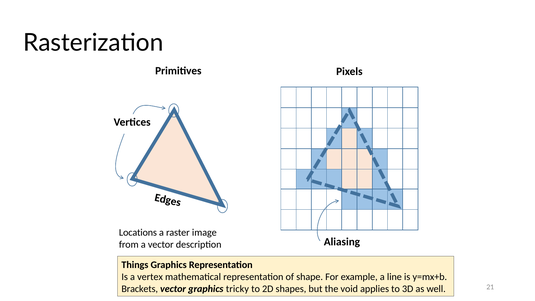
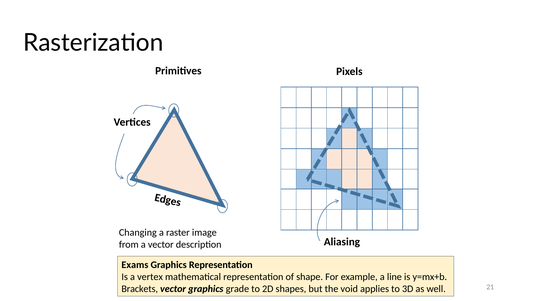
Locations: Locations -> Changing
Things: Things -> Exams
tricky: tricky -> grade
